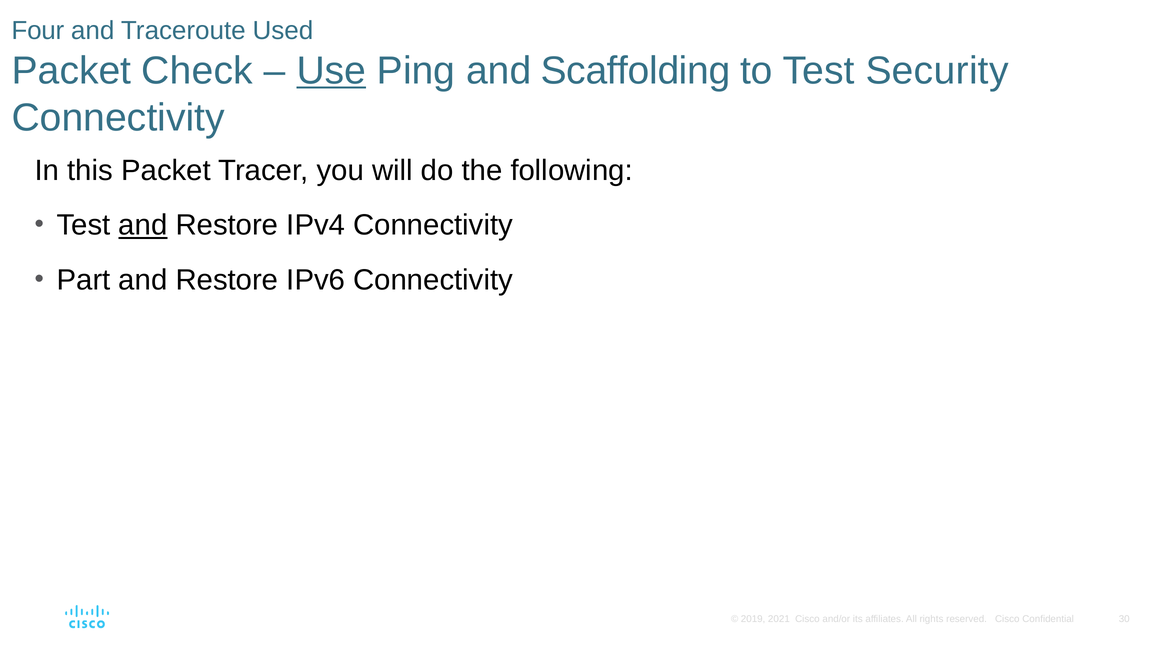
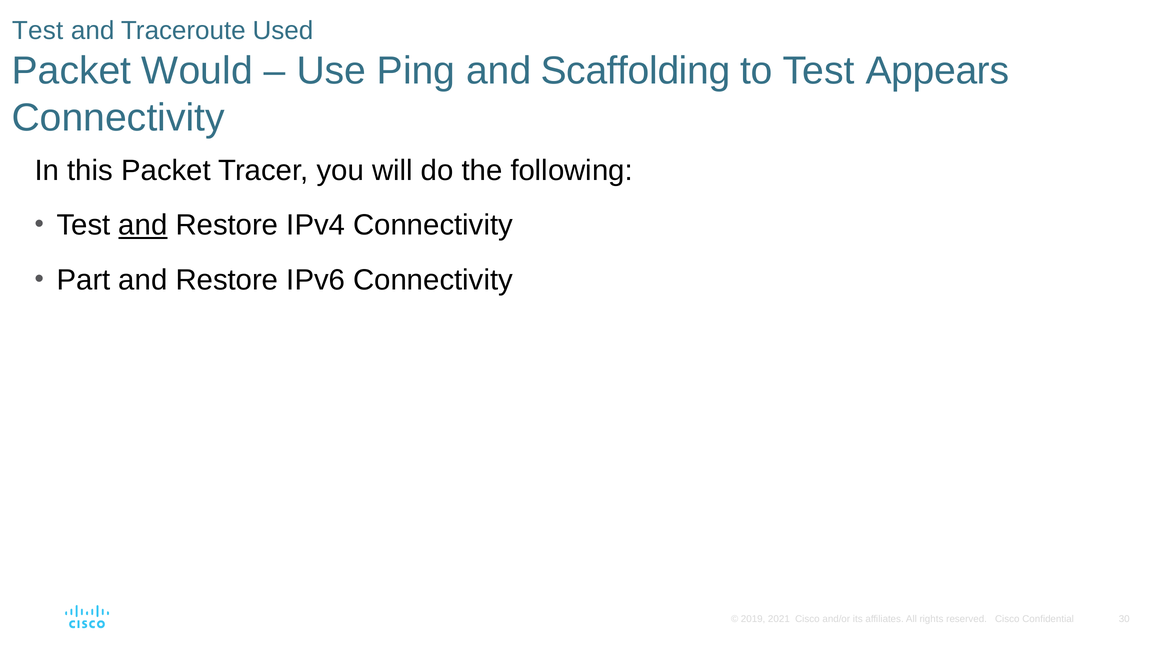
Four at (38, 31): Four -> Test
Check: Check -> Would
Use underline: present -> none
Security: Security -> Appears
